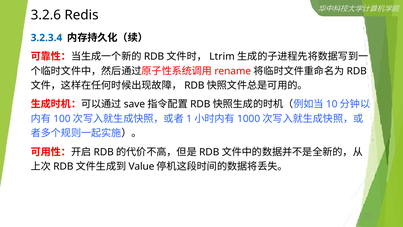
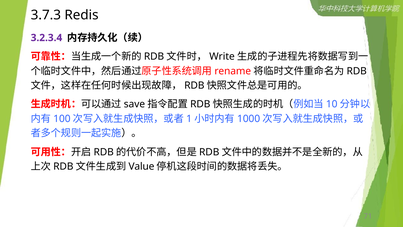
3.2.6: 3.2.6 -> 3.7.3
3.2.3.4 colour: blue -> purple
Ltrim: Ltrim -> Write
